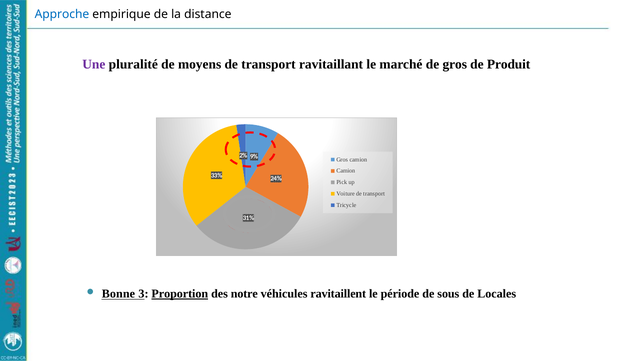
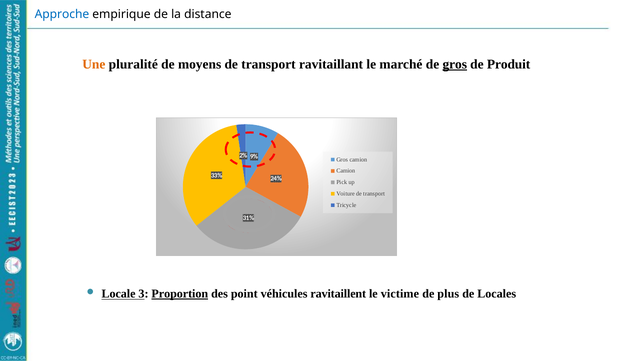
Une colour: purple -> orange
gros at (455, 64) underline: none -> present
Bonne: Bonne -> Locale
notre: notre -> point
période: période -> victime
sous: sous -> plus
